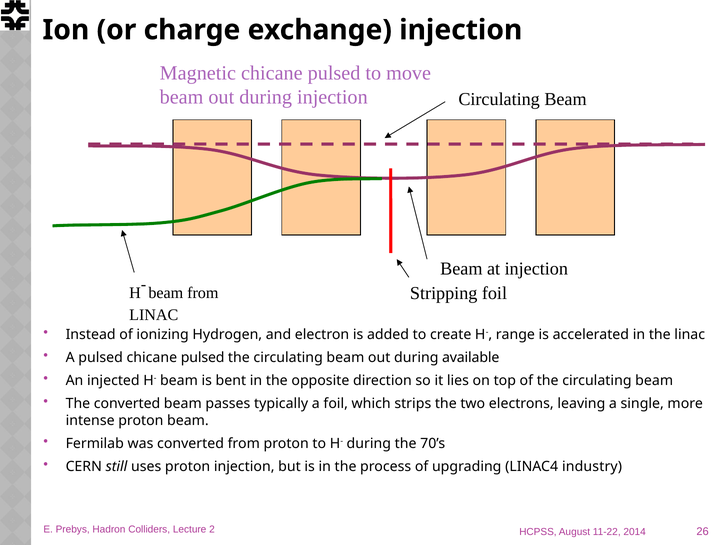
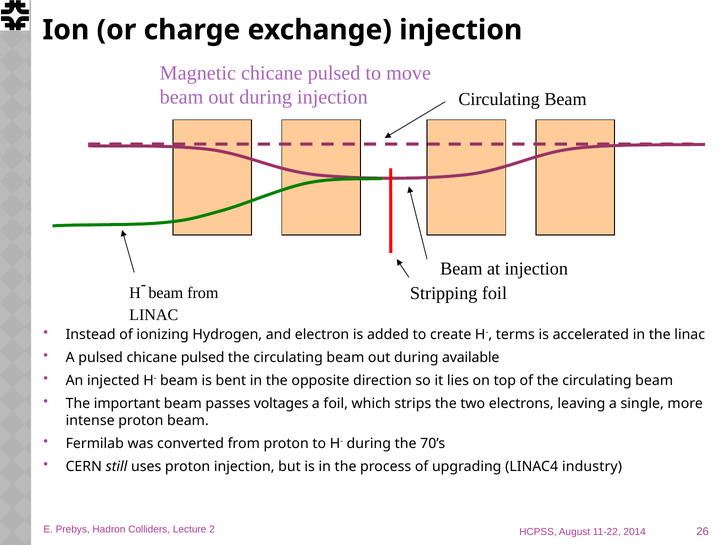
range: range -> terms
The converted: converted -> important
typically: typically -> voltages
